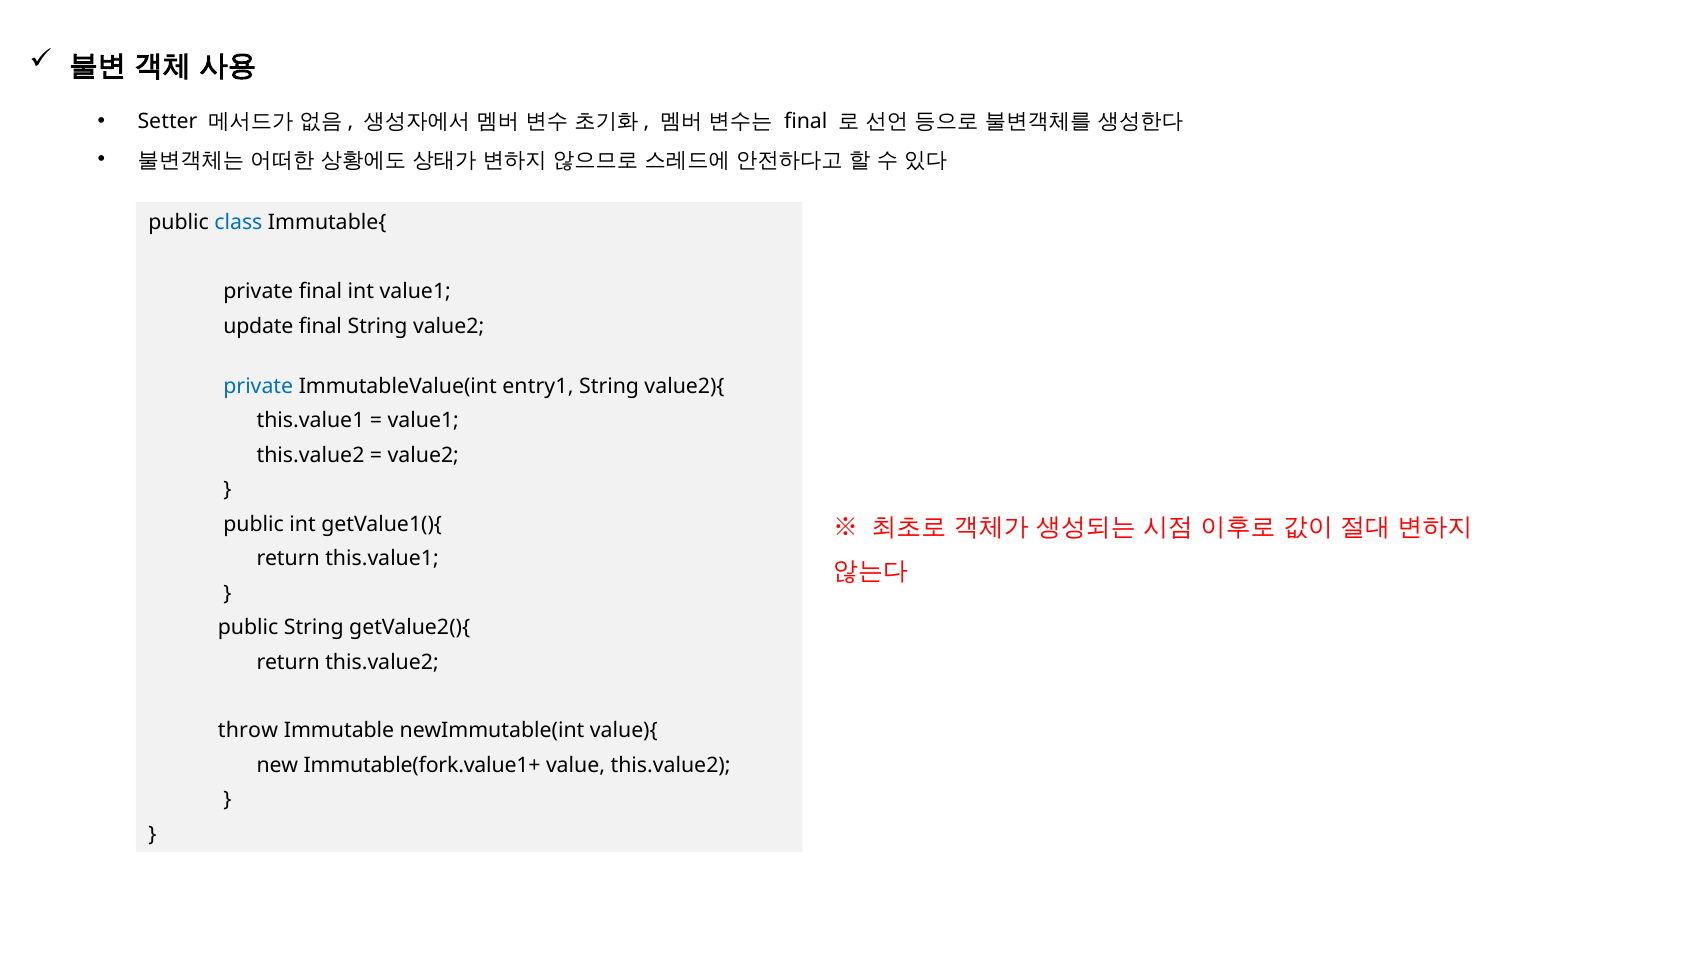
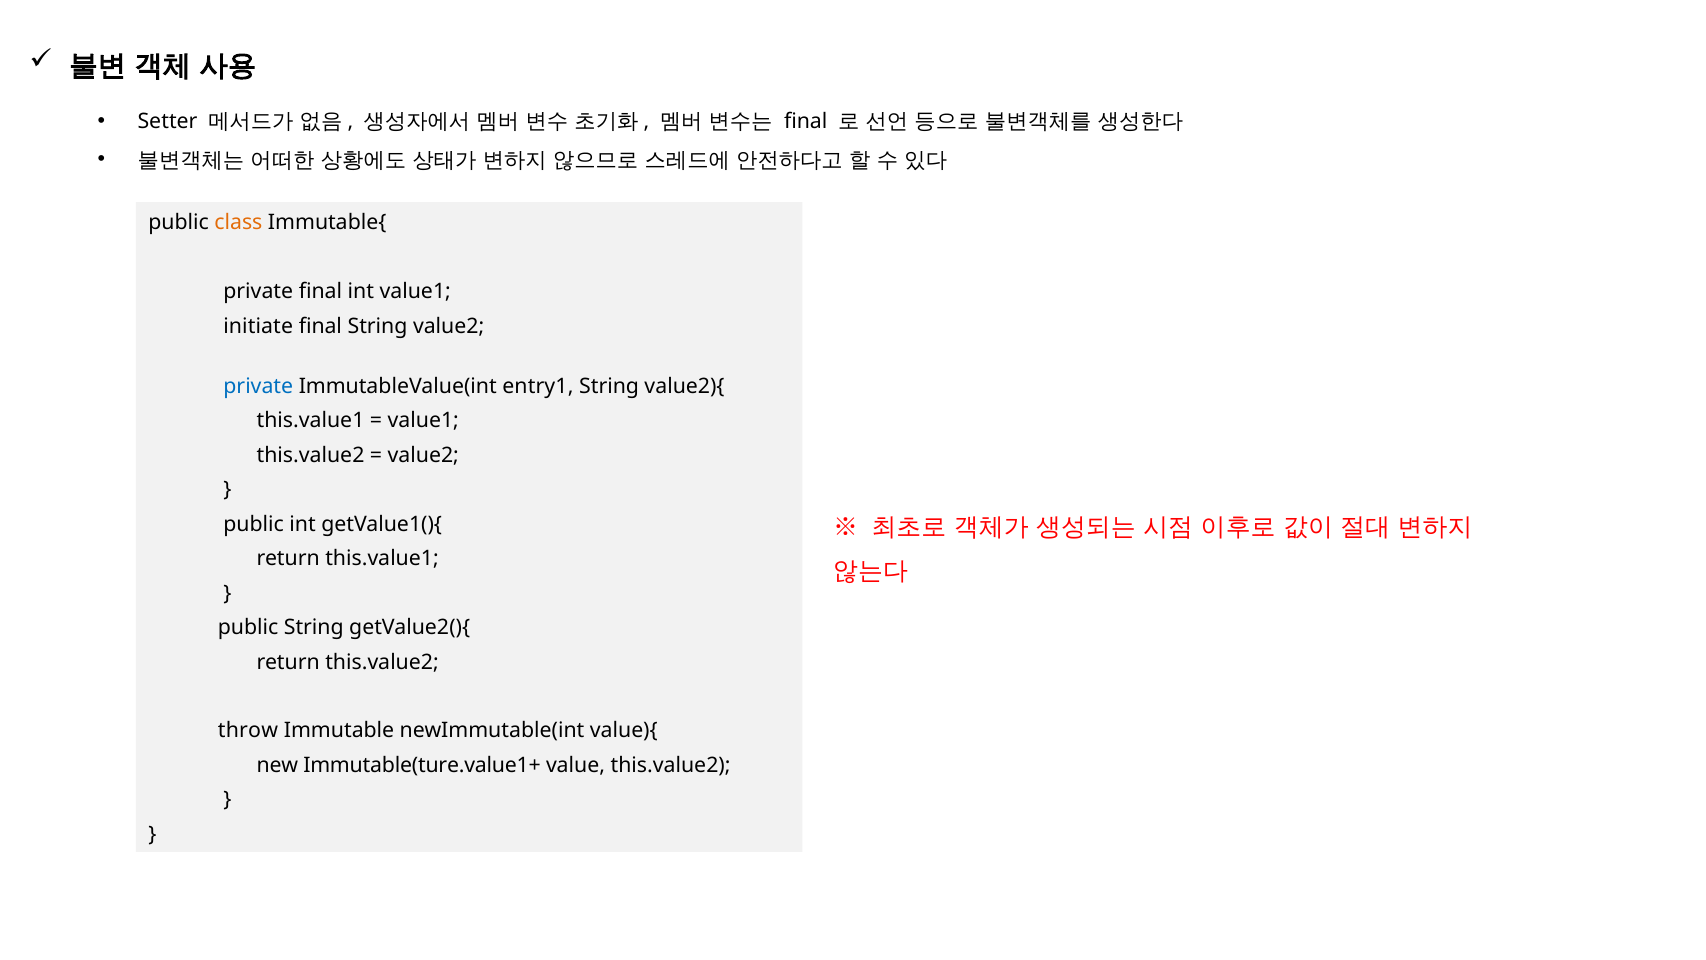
class colour: blue -> orange
update: update -> initiate
Immutable(fork.value1+: Immutable(fork.value1+ -> Immutable(ture.value1+
